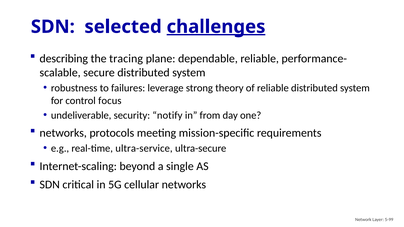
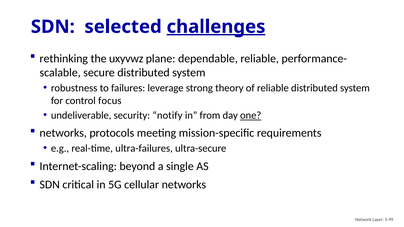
describing: describing -> rethinking
tracing: tracing -> uxyvwz
one underline: none -> present
ultra-service: ultra-service -> ultra-failures
